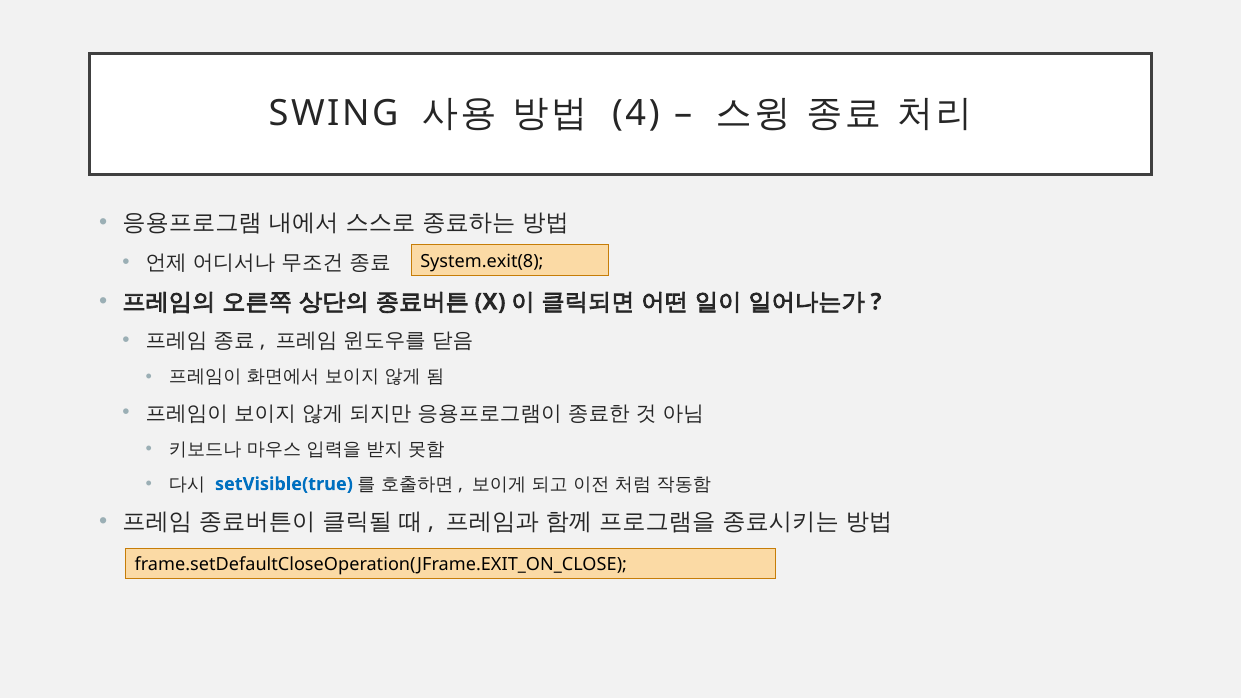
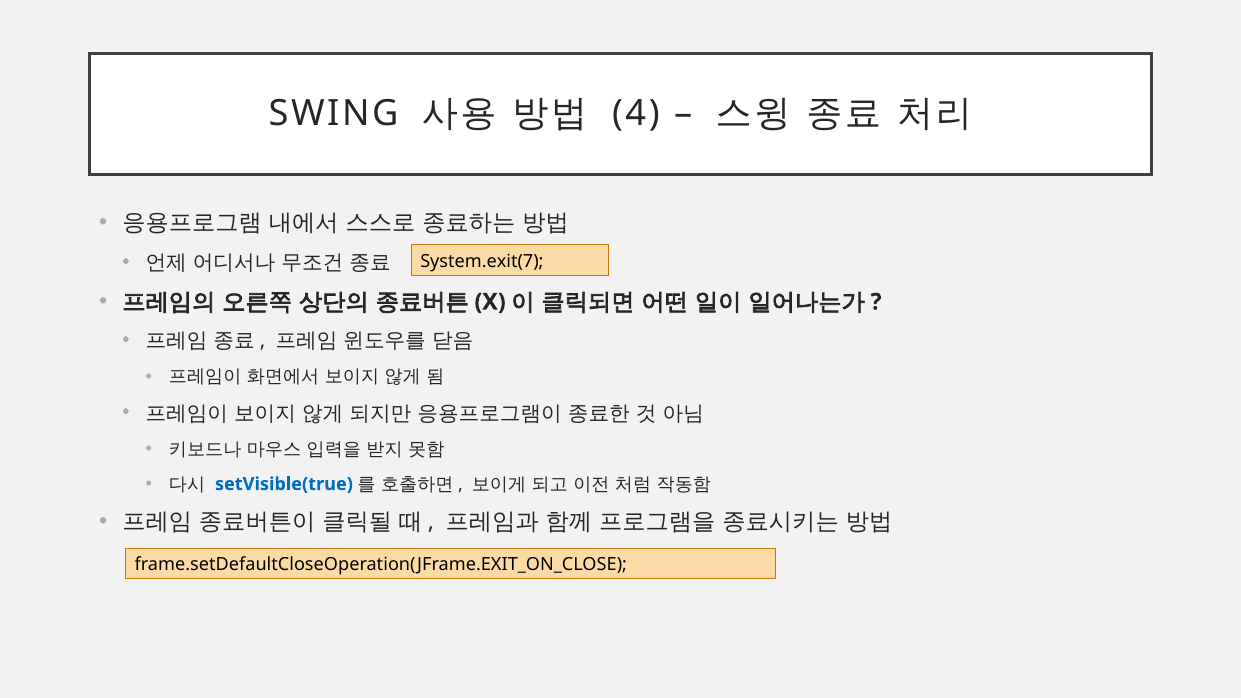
System.exit(8: System.exit(8 -> System.exit(7
